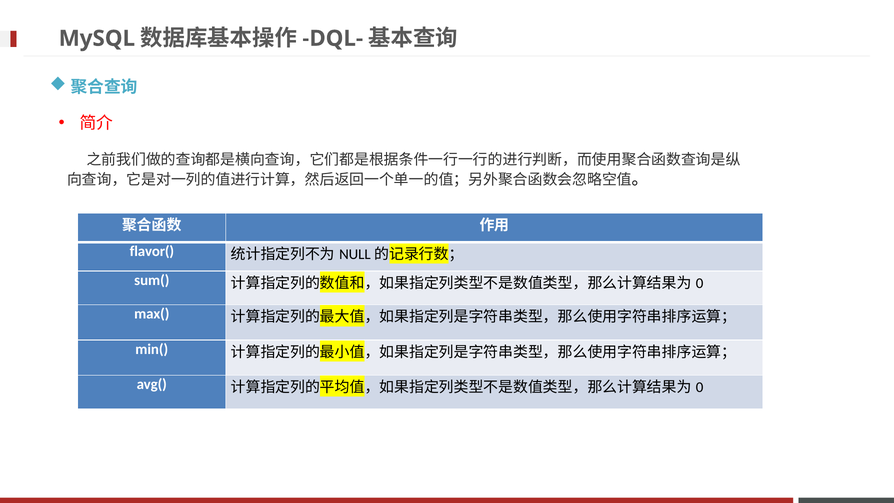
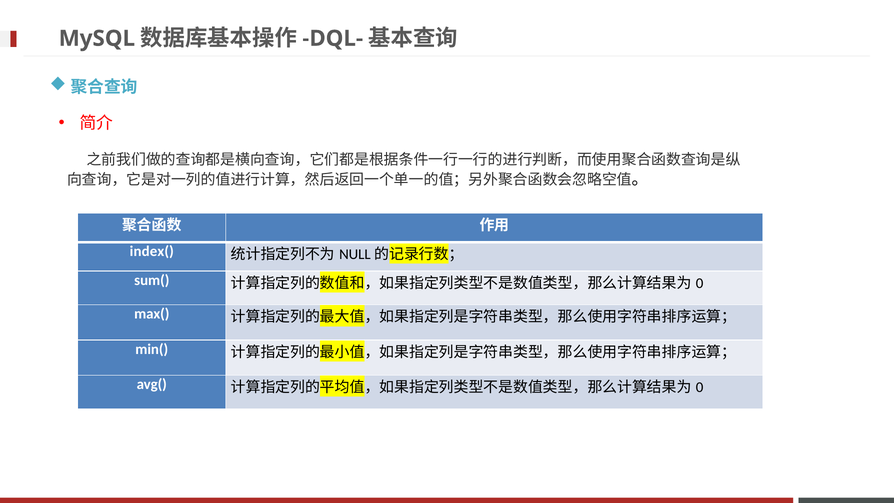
flavor(: flavor( -> index(
